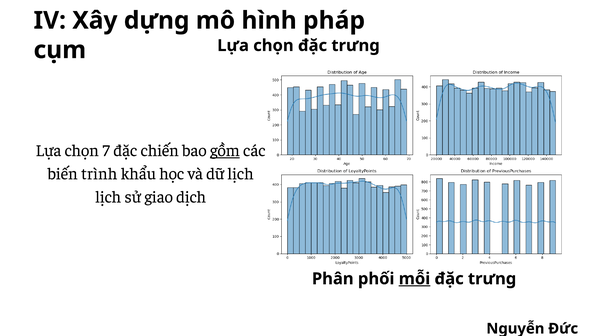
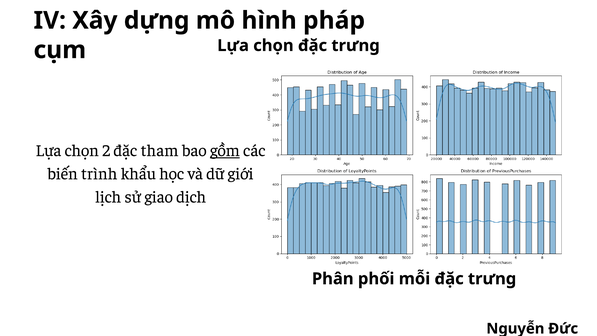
7: 7 -> 2
chiến: chiến -> tham
dữ lịch: lịch -> giới
mỗi underline: present -> none
